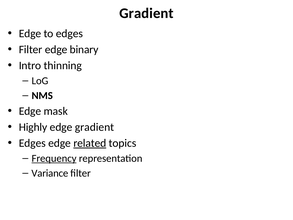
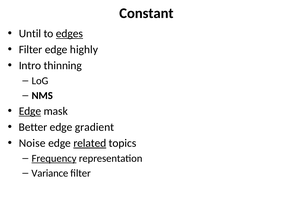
Gradient at (146, 13): Gradient -> Constant
Edge at (30, 34): Edge -> Until
edges at (69, 34) underline: none -> present
binary: binary -> highly
Edge at (30, 111) underline: none -> present
Highly: Highly -> Better
Edges at (32, 143): Edges -> Noise
